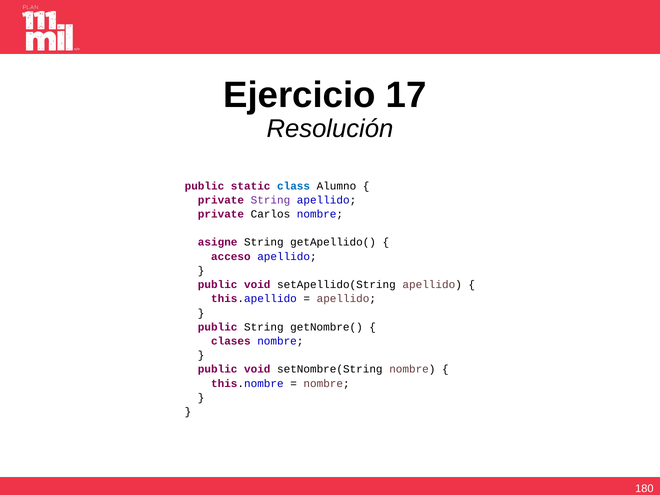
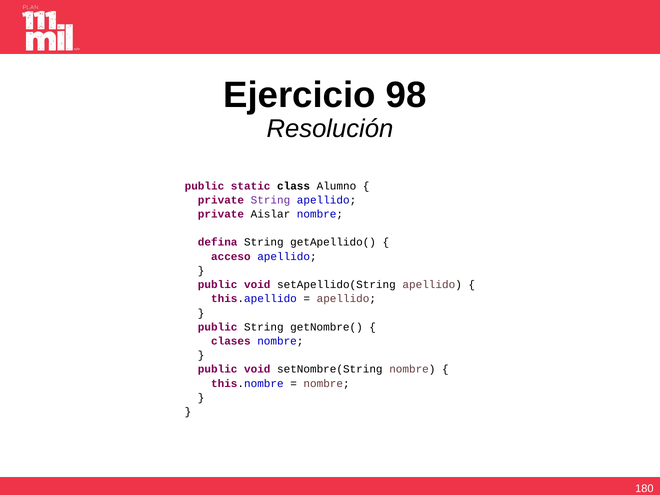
17: 17 -> 98
class colour: blue -> black
Carlos: Carlos -> Aislar
asigne: asigne -> defina
